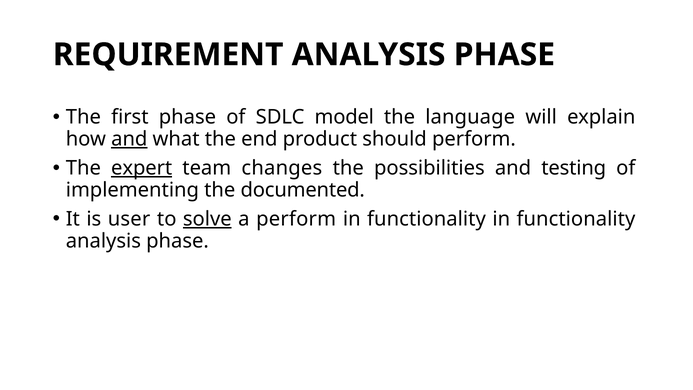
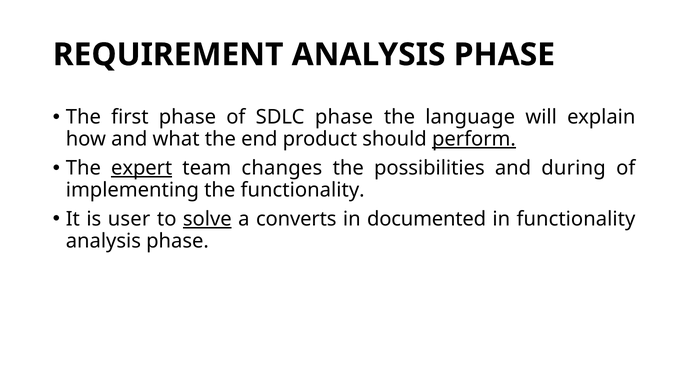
SDLC model: model -> phase
and at (129, 139) underline: present -> none
perform at (474, 139) underline: none -> present
testing: testing -> during
the documented: documented -> functionality
a perform: perform -> converts
functionality at (426, 219): functionality -> documented
